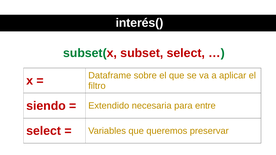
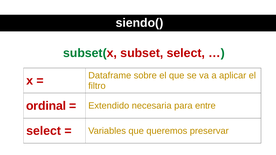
interés(: interés( -> siendo(
siendo: siendo -> ordinal
